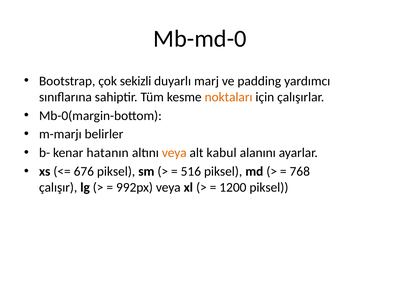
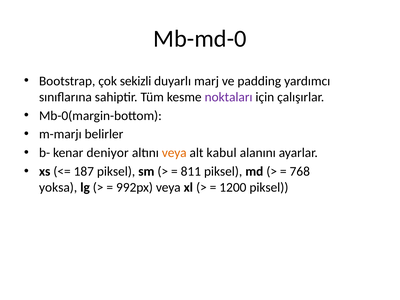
noktaları colour: orange -> purple
hatanın: hatanın -> deniyor
676: 676 -> 187
516: 516 -> 811
çalışır: çalışır -> yoksa
